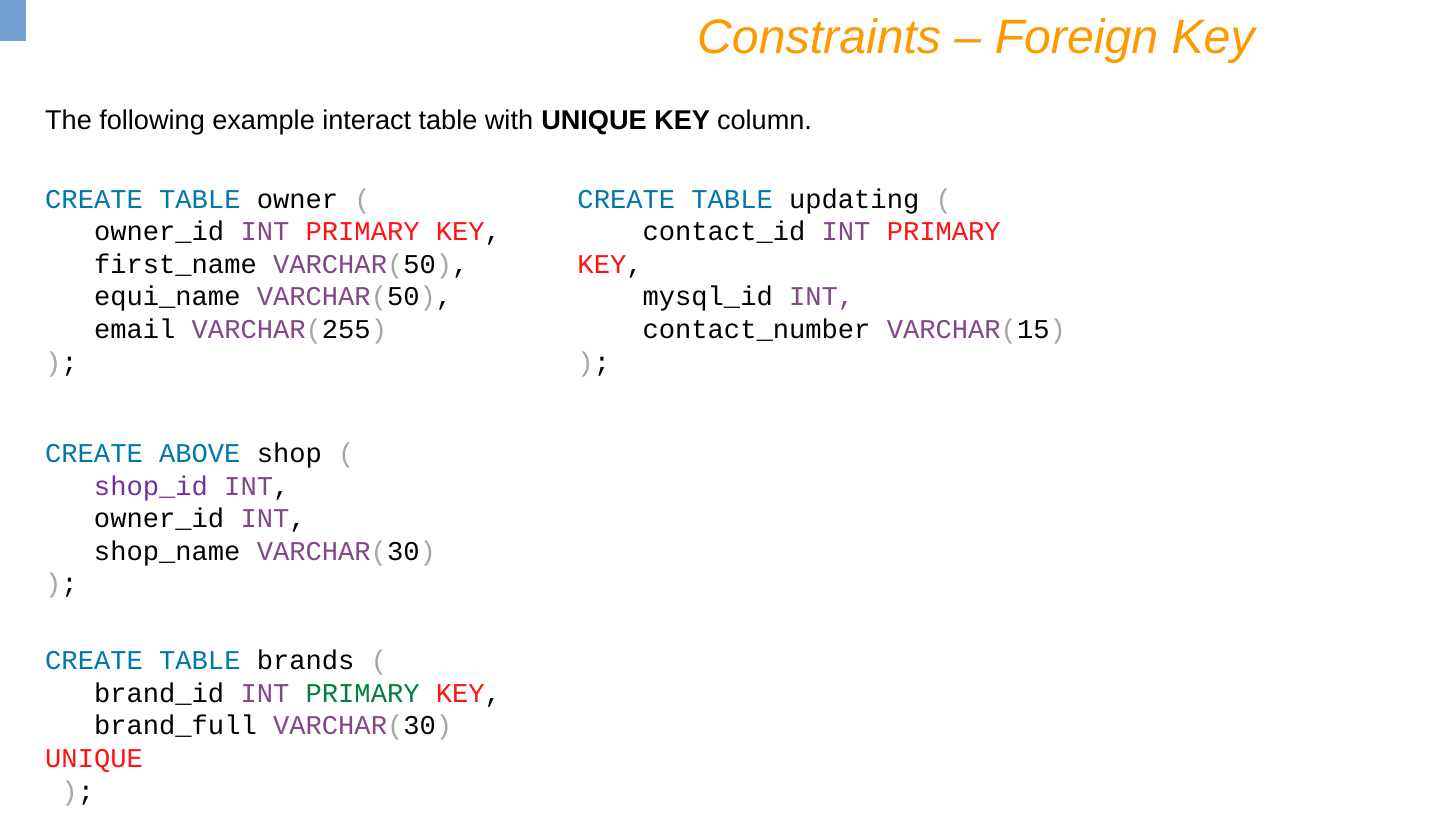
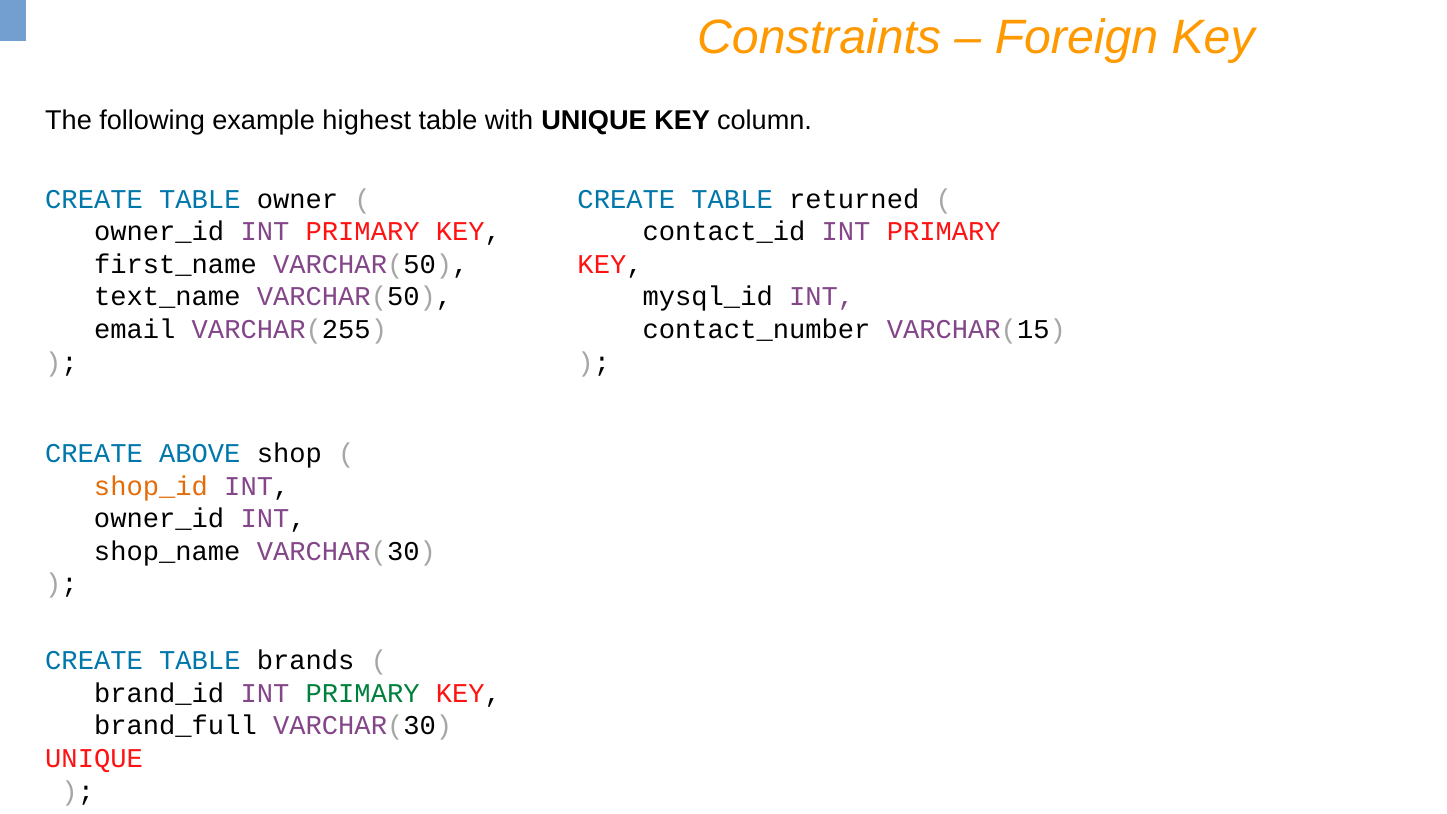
interact: interact -> highest
updating: updating -> returned
equi_name: equi_name -> text_name
shop_id colour: purple -> orange
